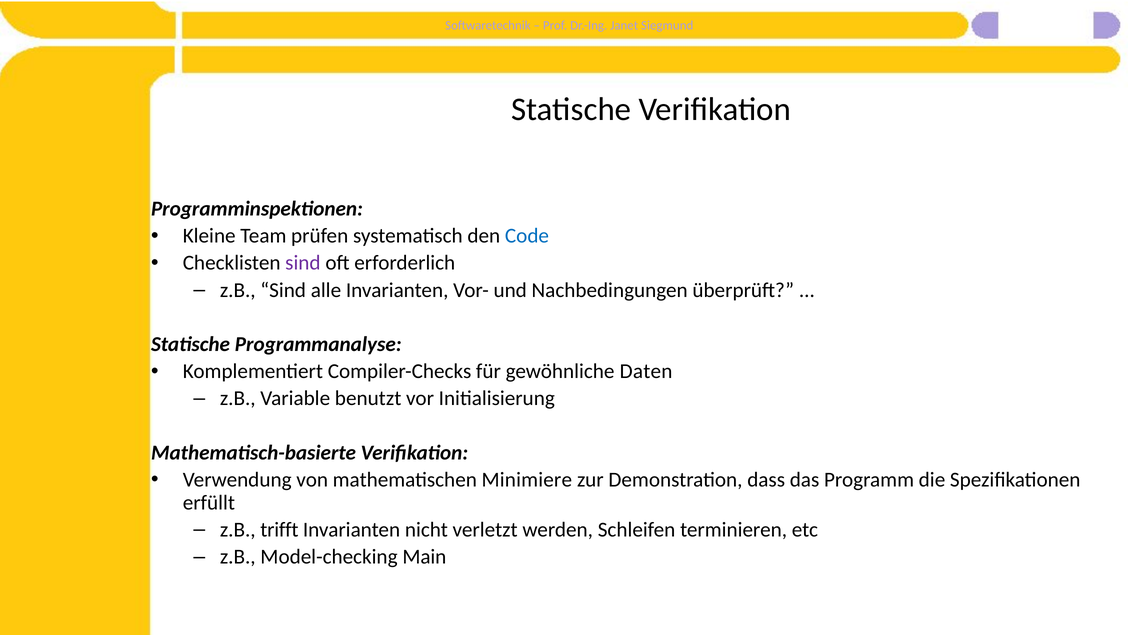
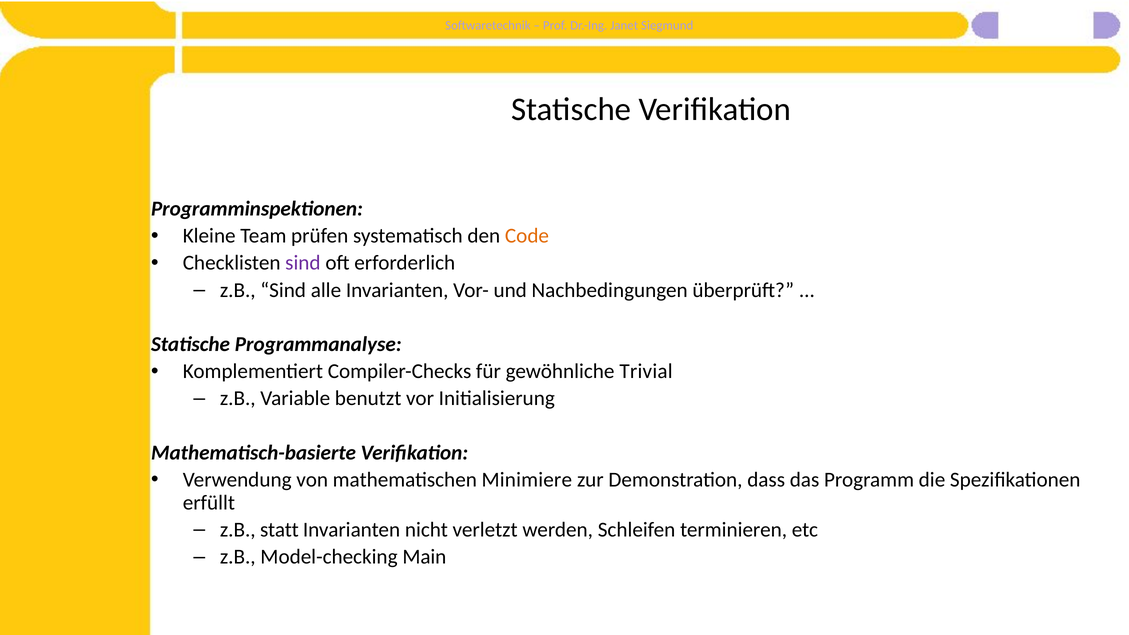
Code colour: blue -> orange
Daten: Daten -> Trivial
trifft: trifft -> statt
